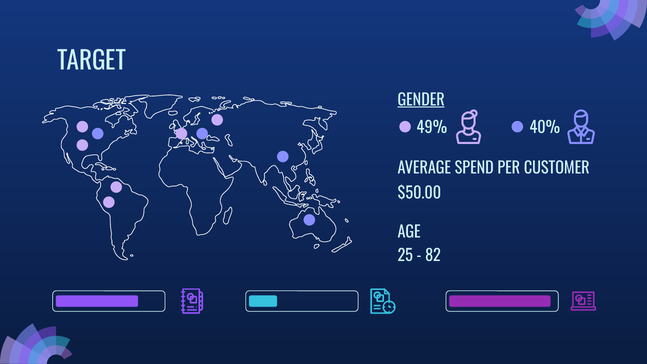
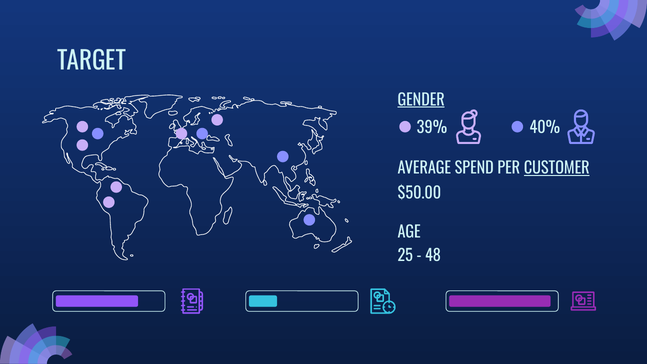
49%: 49% -> 39%
CUSTOMER underline: none -> present
82: 82 -> 48
